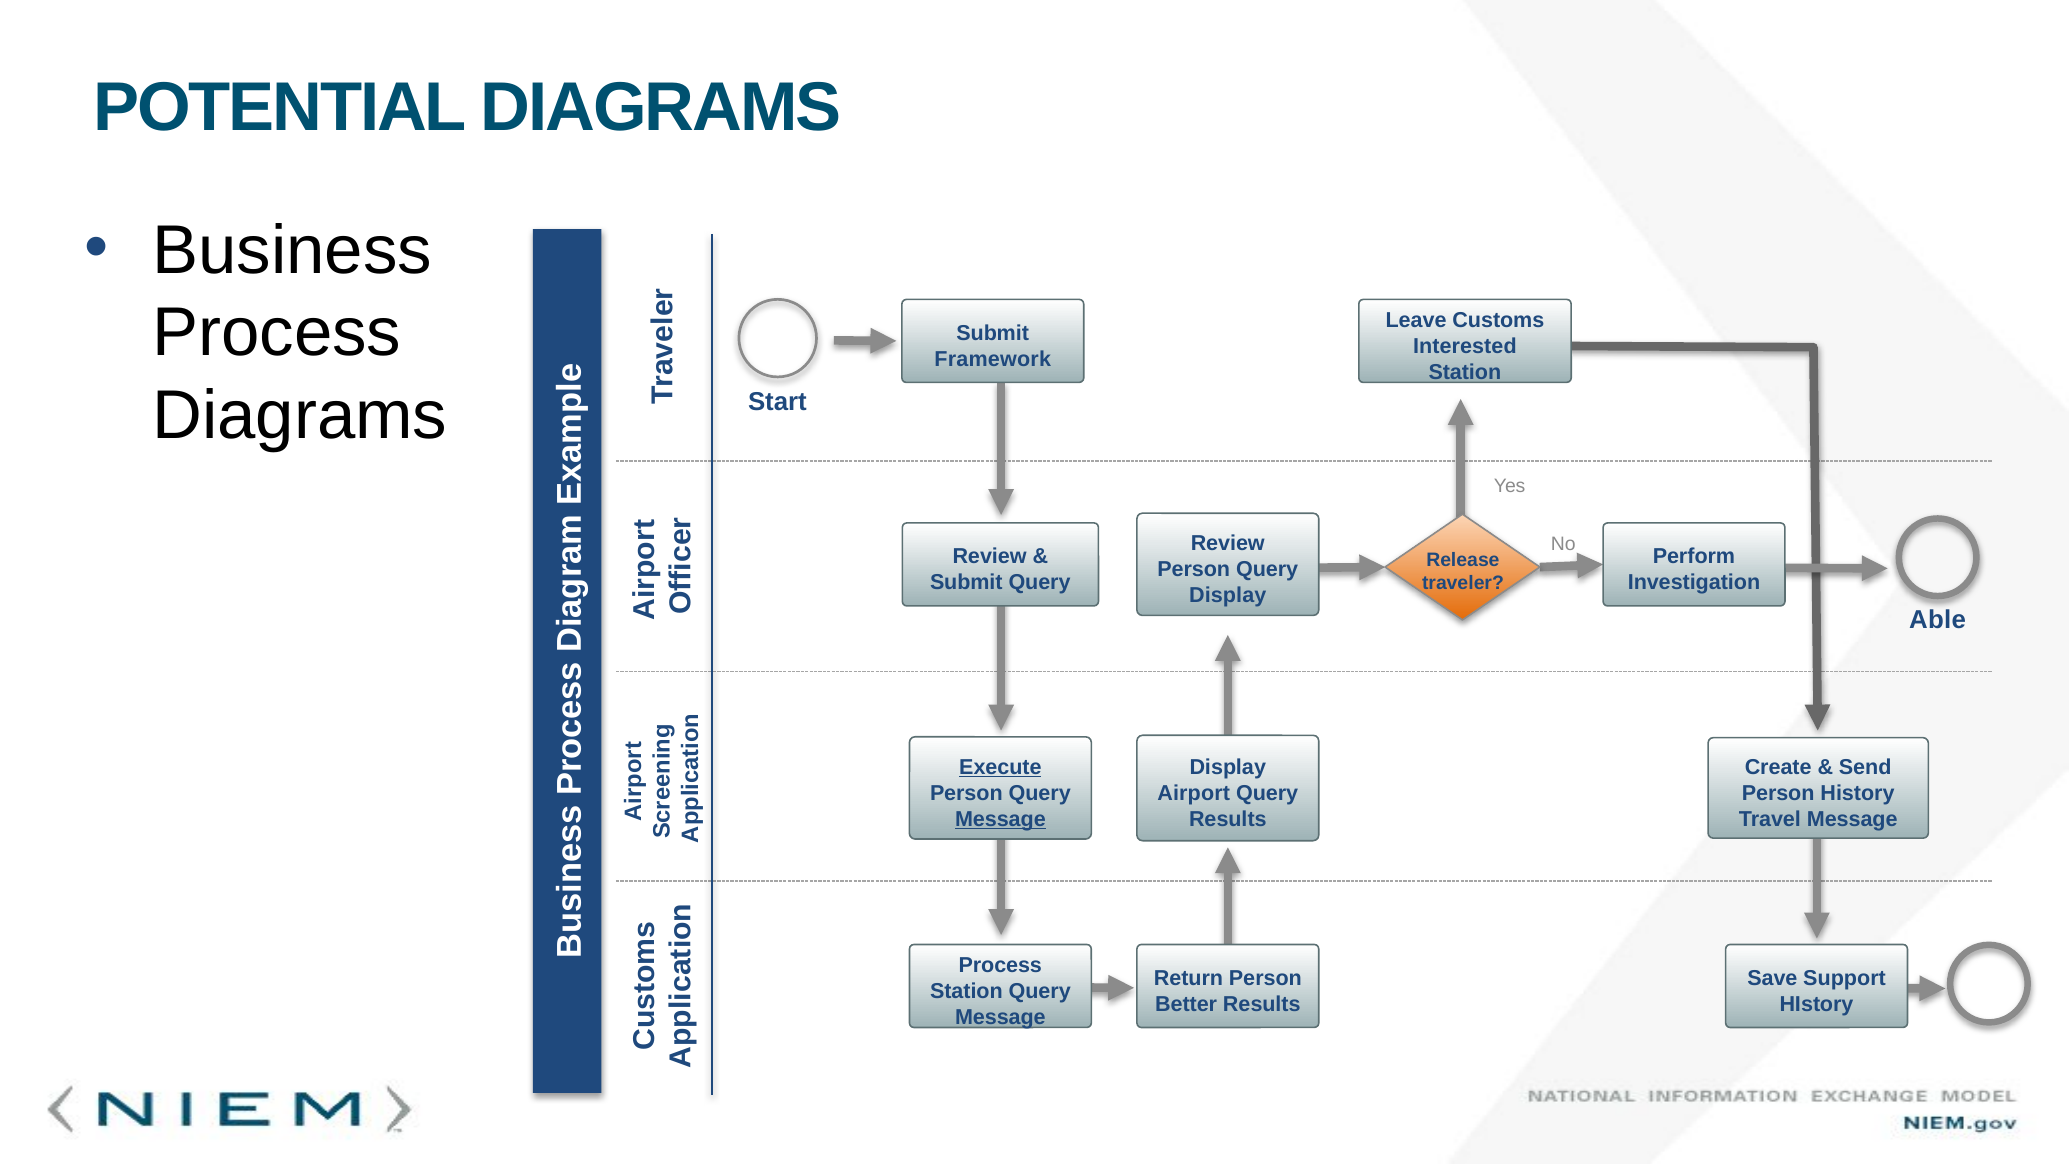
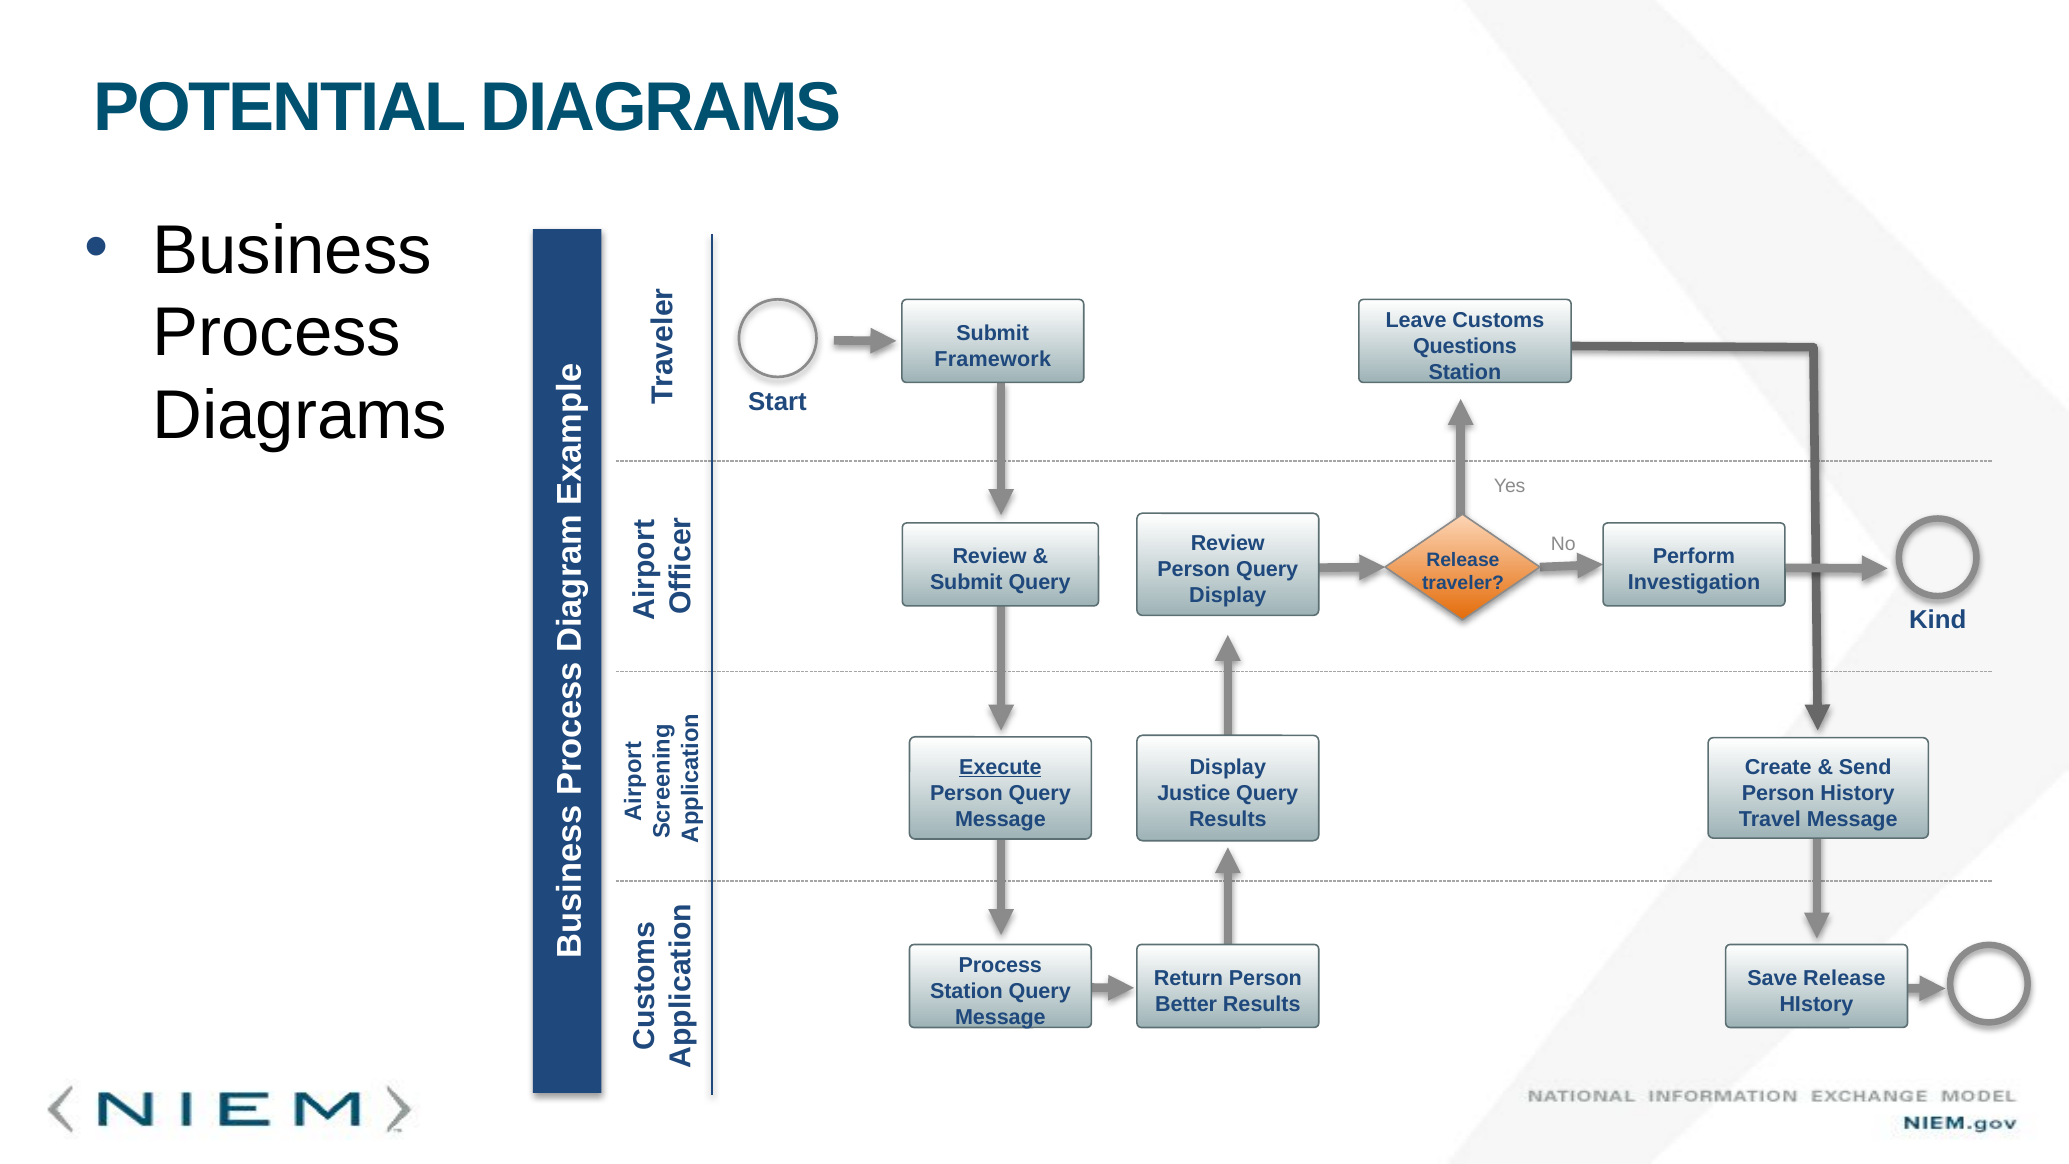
Interested: Interested -> Questions
Able: Able -> Kind
Airport: Airport -> Justice
Message at (1000, 819) underline: present -> none
Save Support: Support -> Release
